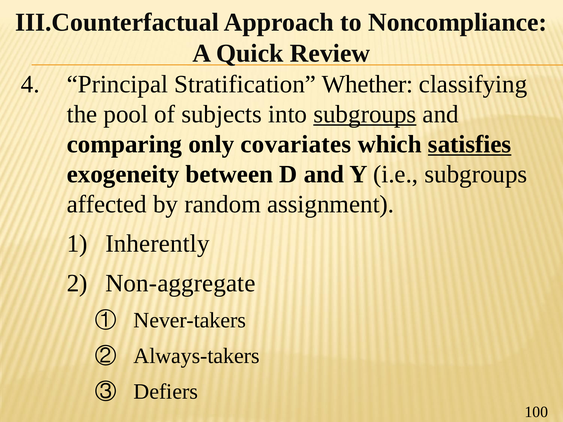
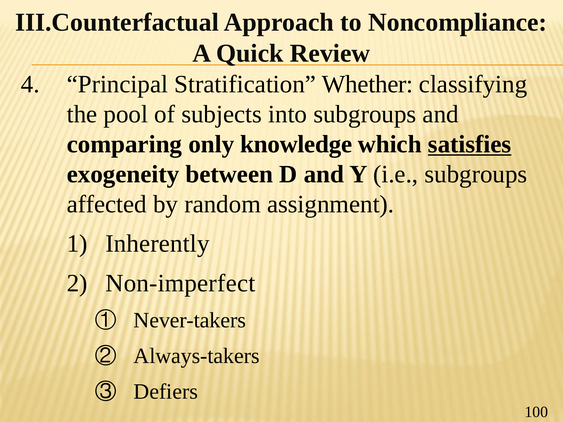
subgroups at (365, 114) underline: present -> none
covariates: covariates -> knowledge
Non-aggregate: Non-aggregate -> Non-imperfect
